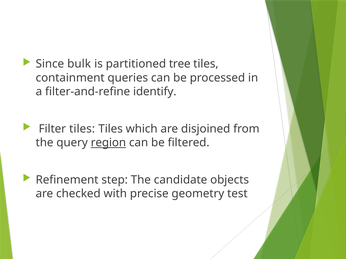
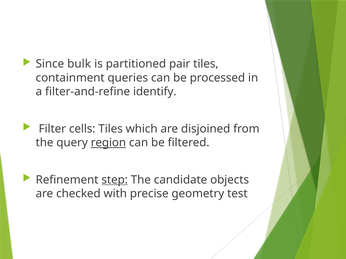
tree: tree -> pair
Filter tiles: tiles -> cells
step underline: none -> present
